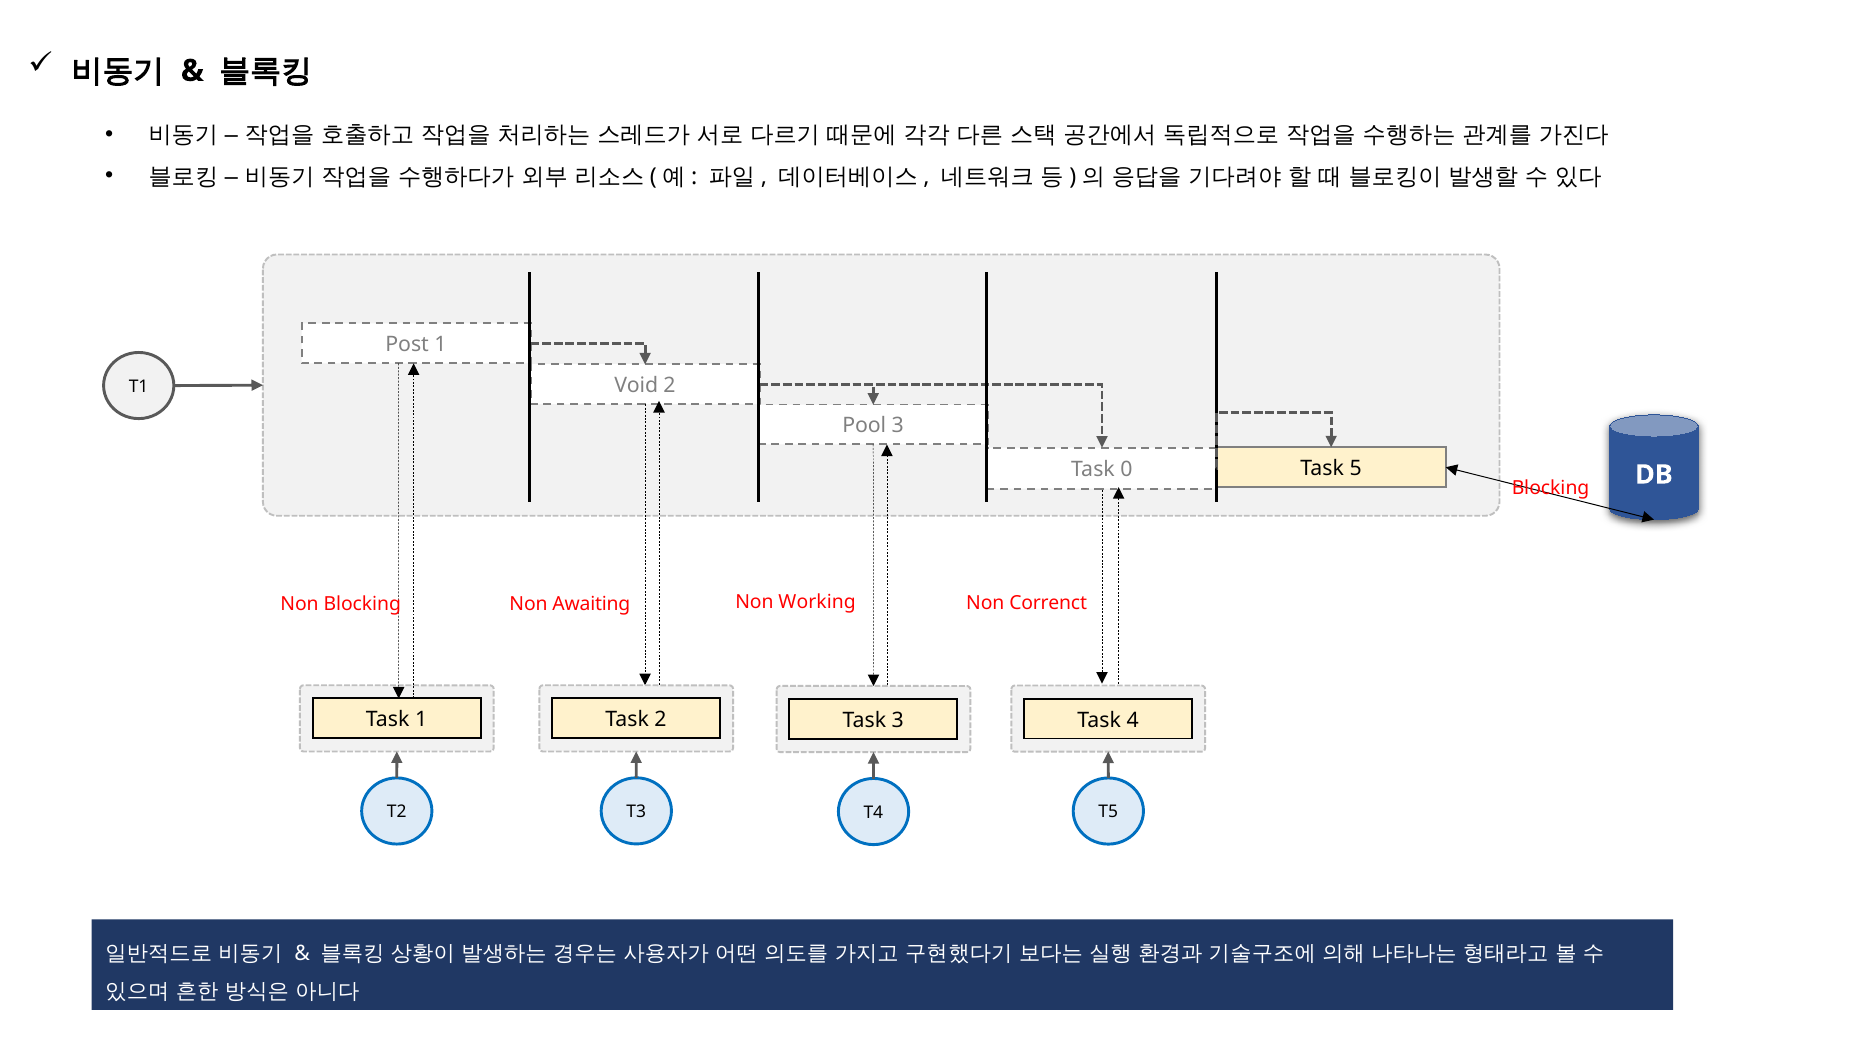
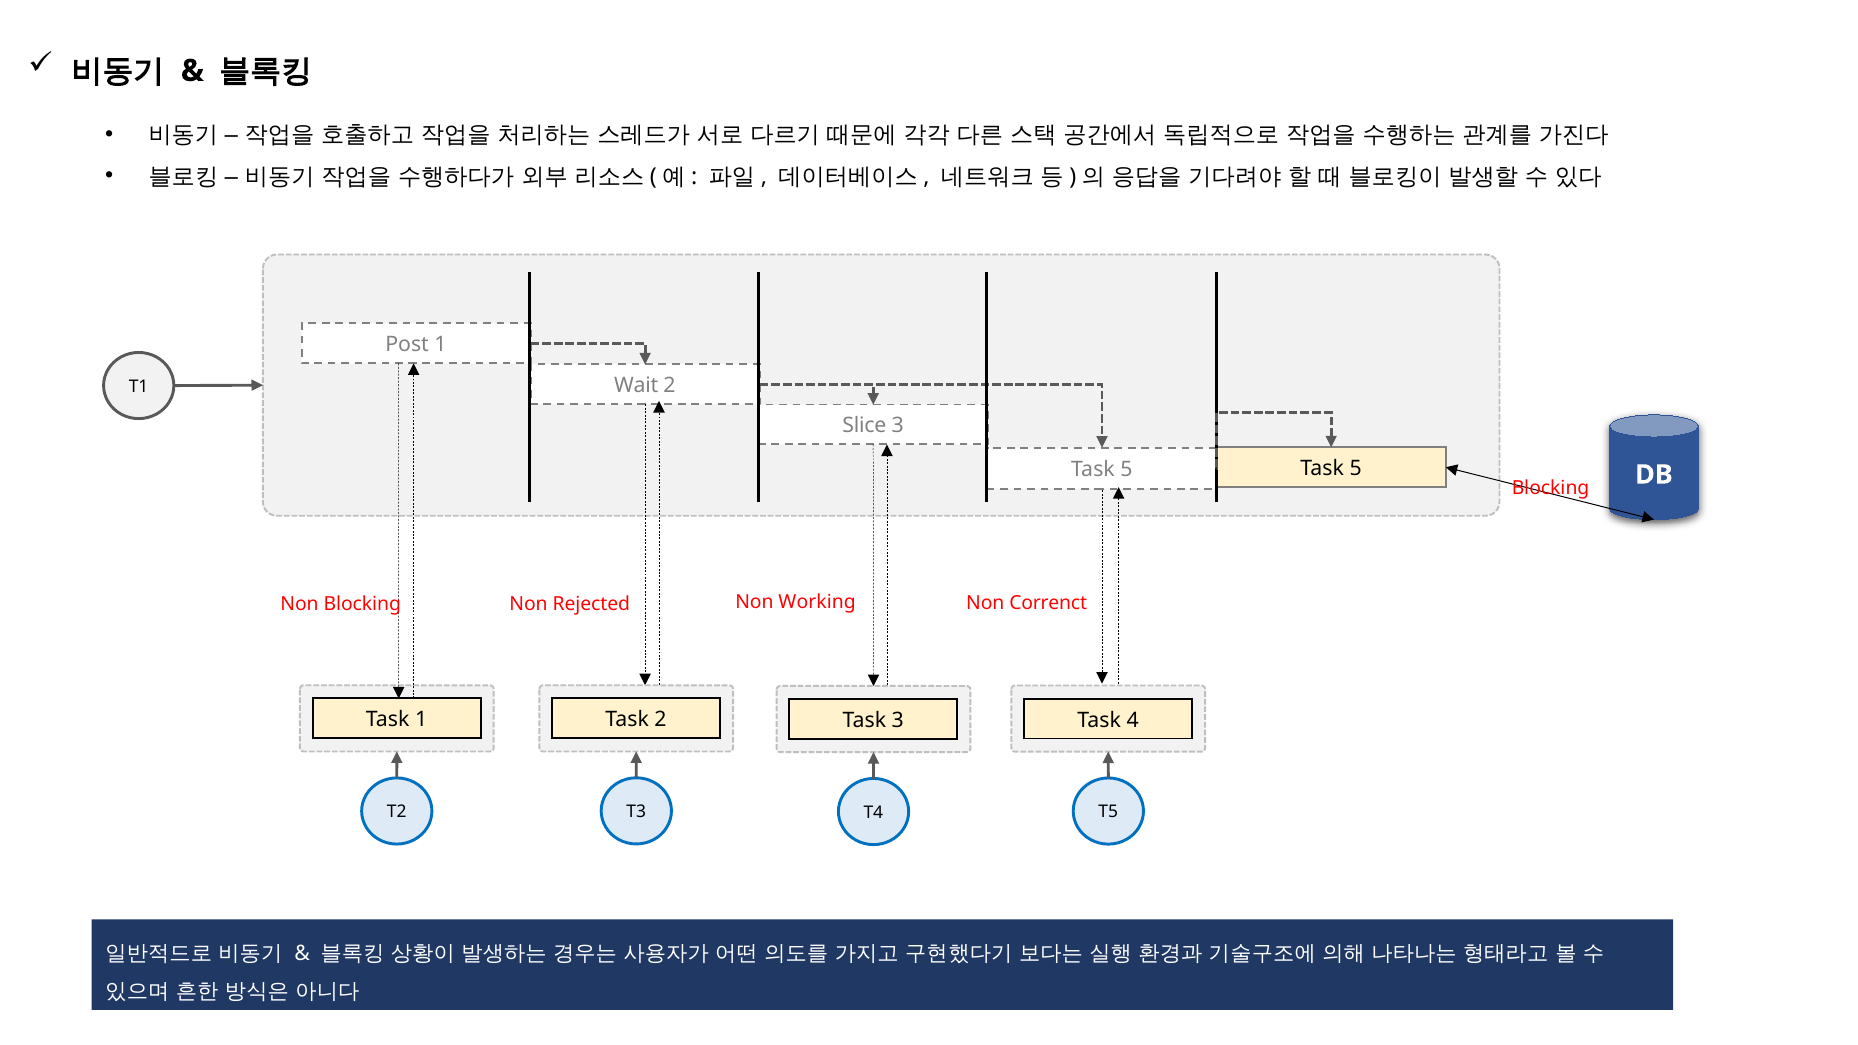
Void: Void -> Wait
Pool: Pool -> Slice
0 at (1126, 470): 0 -> 5
Awaiting: Awaiting -> Rejected
